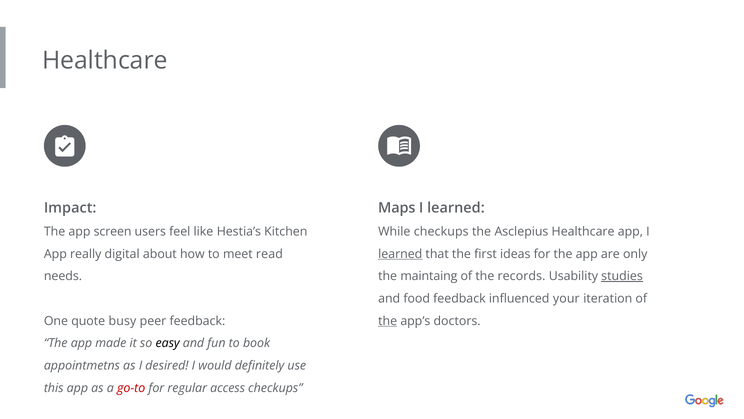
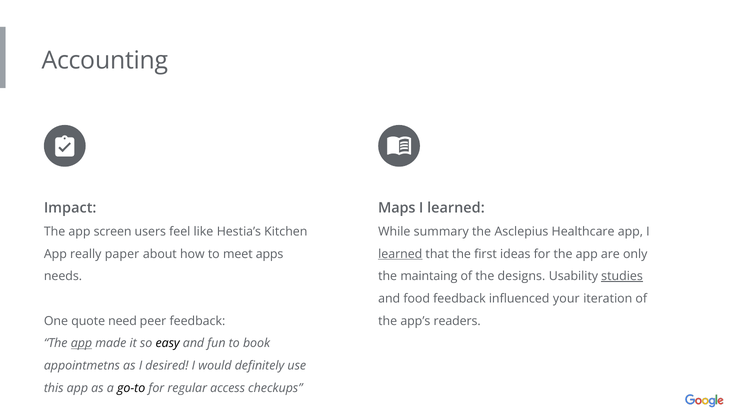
Healthcare at (105, 61): Healthcare -> Accounting
While checkups: checkups -> summary
digital: digital -> paper
read: read -> apps
records: records -> designs
busy: busy -> need
the at (388, 321) underline: present -> none
doctors: doctors -> readers
app at (81, 343) underline: none -> present
go-to colour: red -> black
